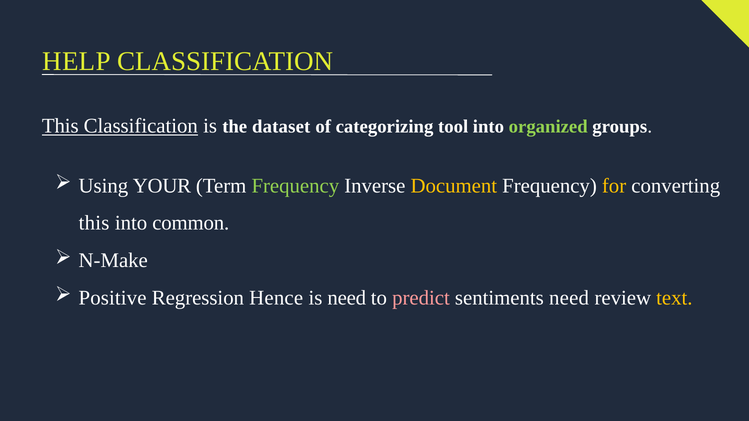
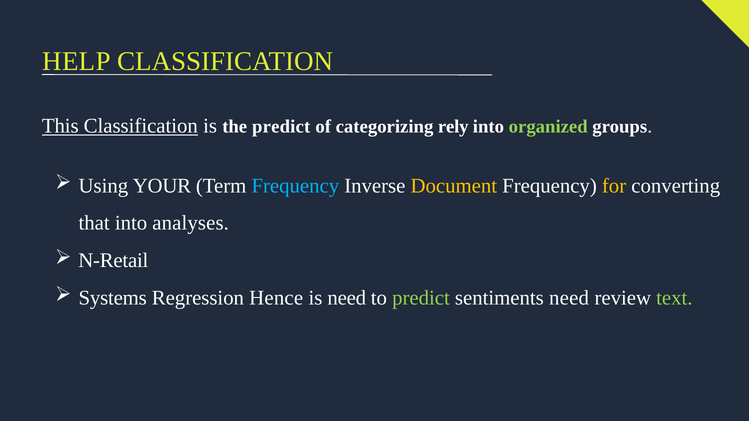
the dataset: dataset -> predict
tool: tool -> rely
Frequency at (295, 186) colour: light green -> light blue
this at (94, 223): this -> that
common: common -> analyses
N-Make: N-Make -> N-Retail
Positive: Positive -> Systems
predict at (421, 298) colour: pink -> light green
text colour: yellow -> light green
